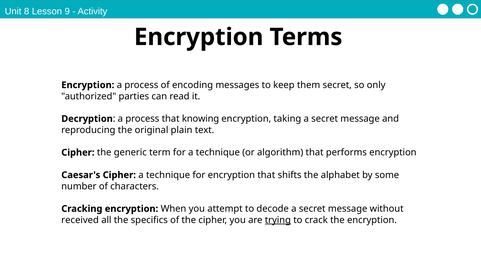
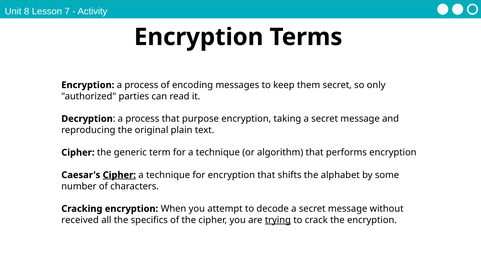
9: 9 -> 7
knowing: knowing -> purpose
Cipher at (119, 175) underline: none -> present
